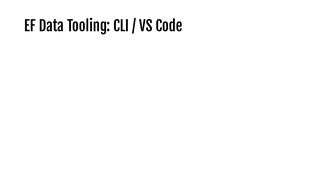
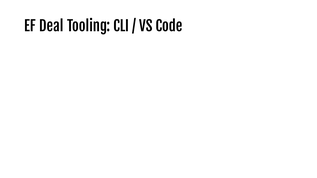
Data: Data -> Deal
